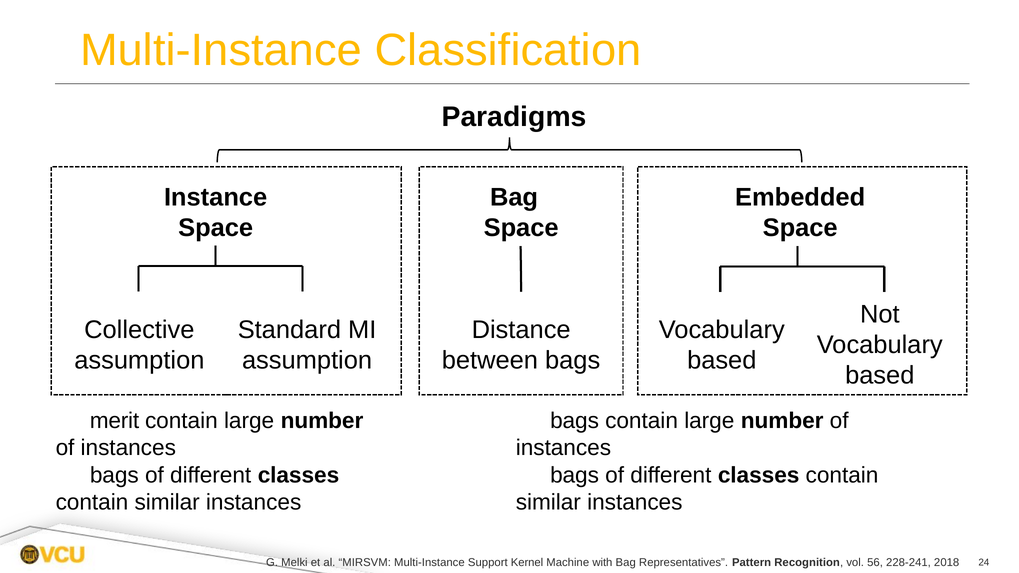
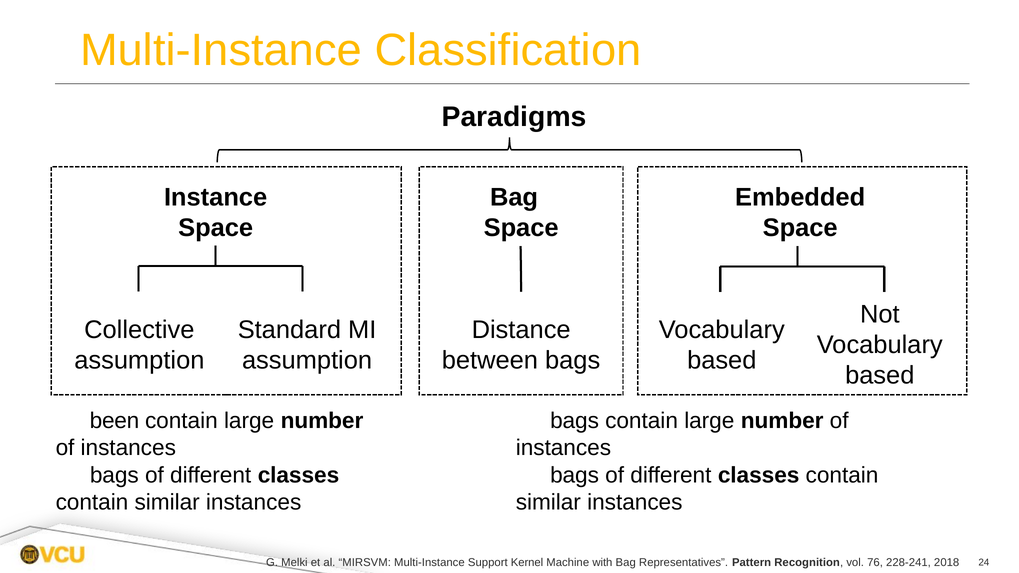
merit: merit -> been
56: 56 -> 76
